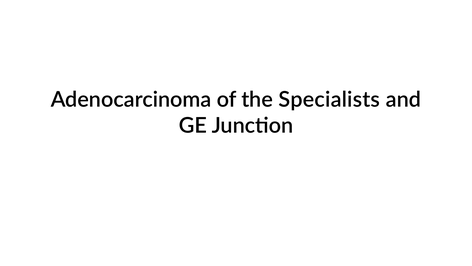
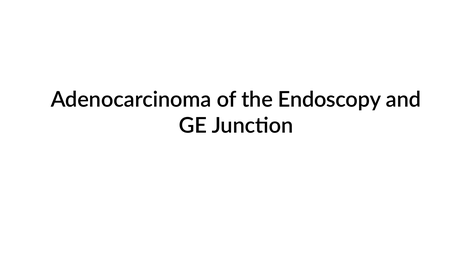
Specialists: Specialists -> Endoscopy
